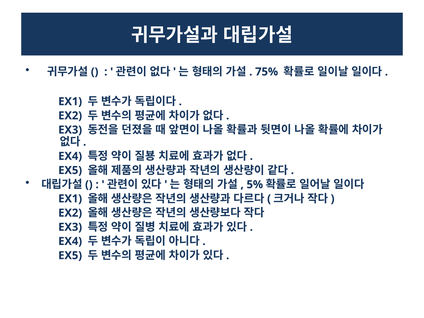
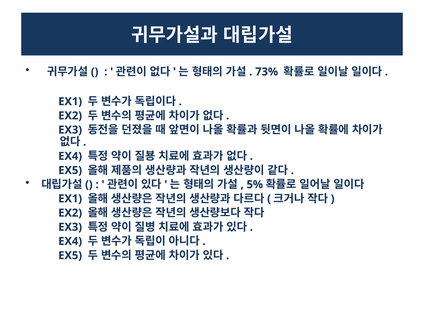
75%: 75% -> 73%
